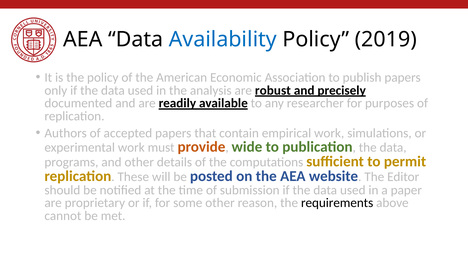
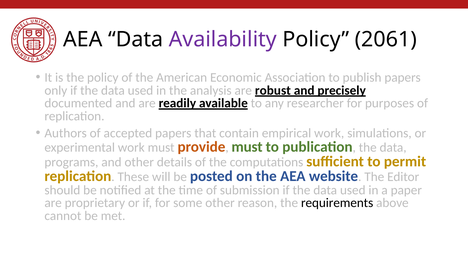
Availability colour: blue -> purple
2019: 2019 -> 2061
wide at (247, 147): wide -> must
